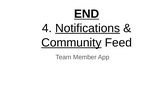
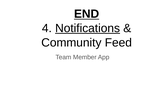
Community underline: present -> none
